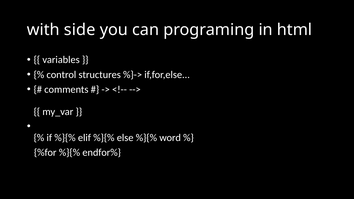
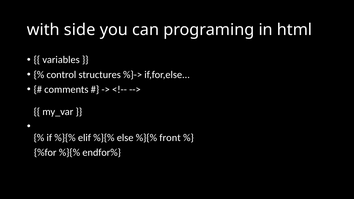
word: word -> front
